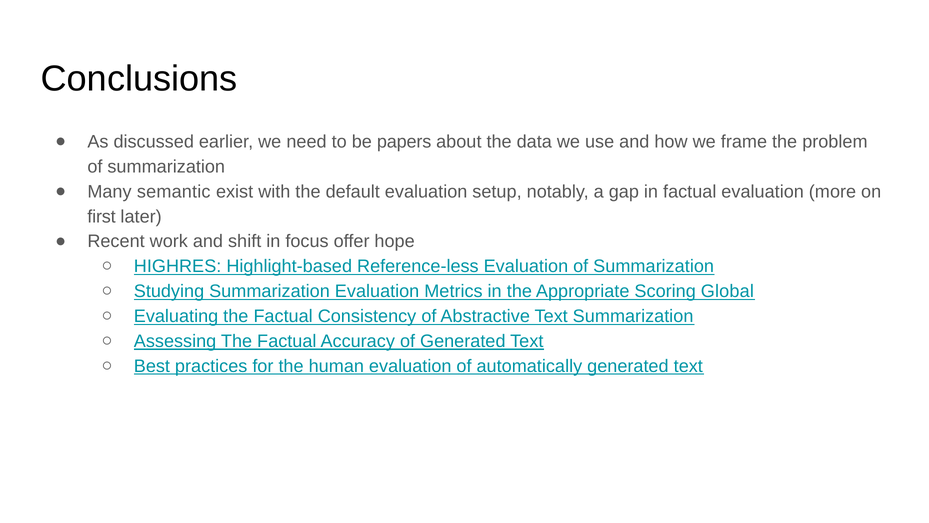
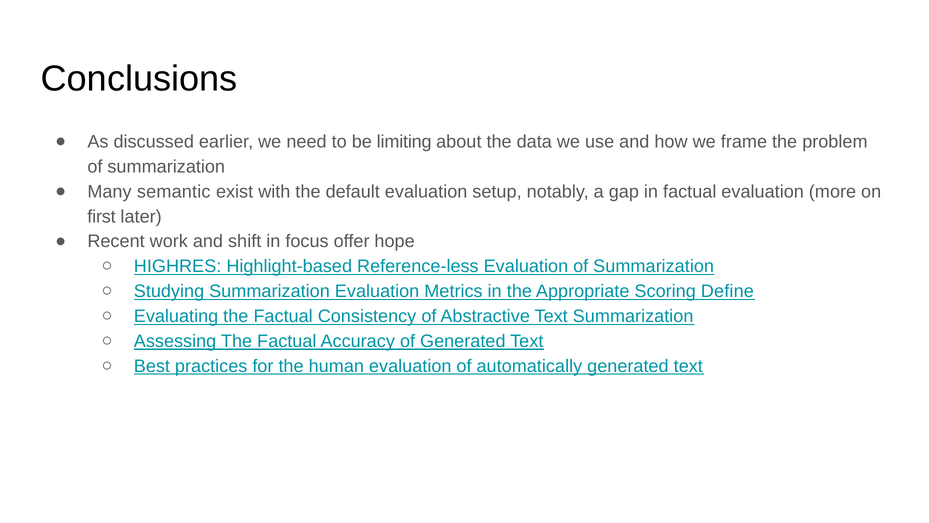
papers: papers -> limiting
Global: Global -> Define
